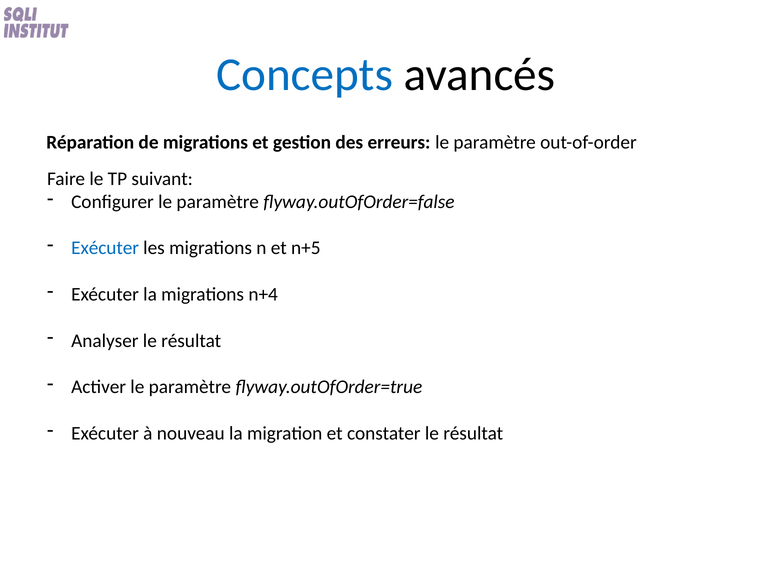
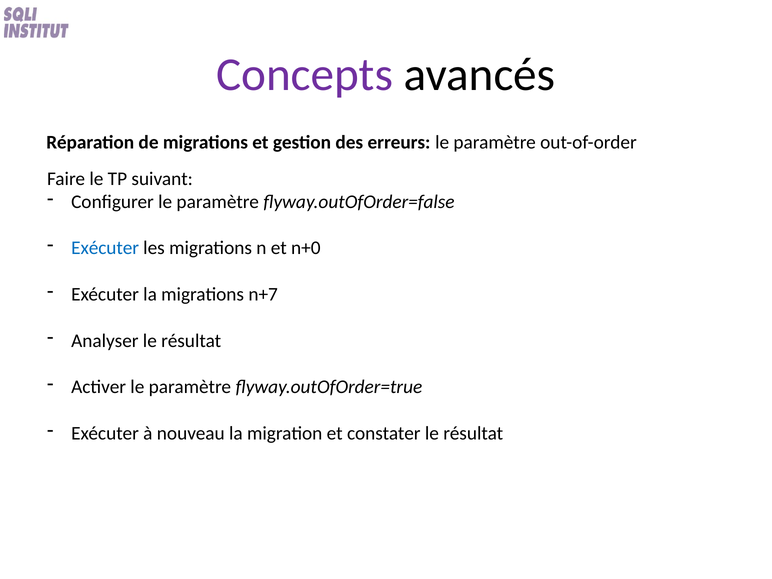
Concepts colour: blue -> purple
n+5: n+5 -> n+0
n+4: n+4 -> n+7
